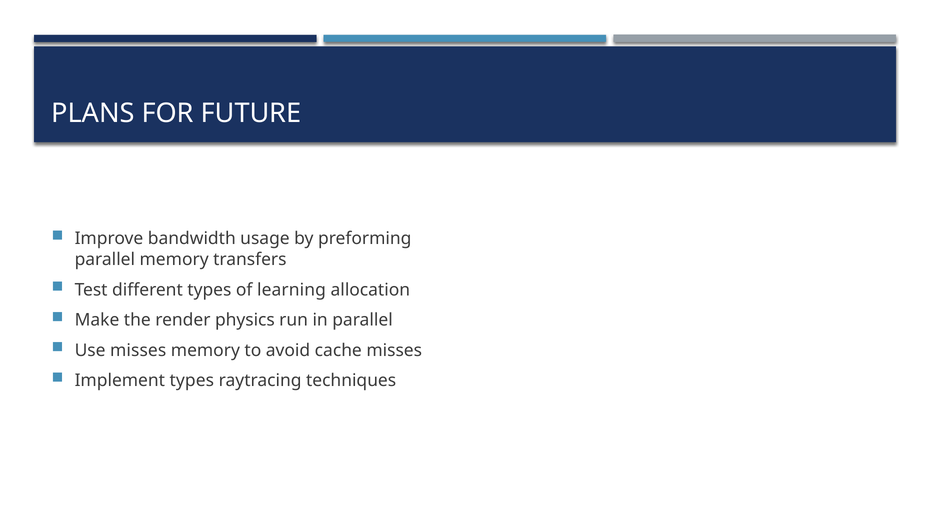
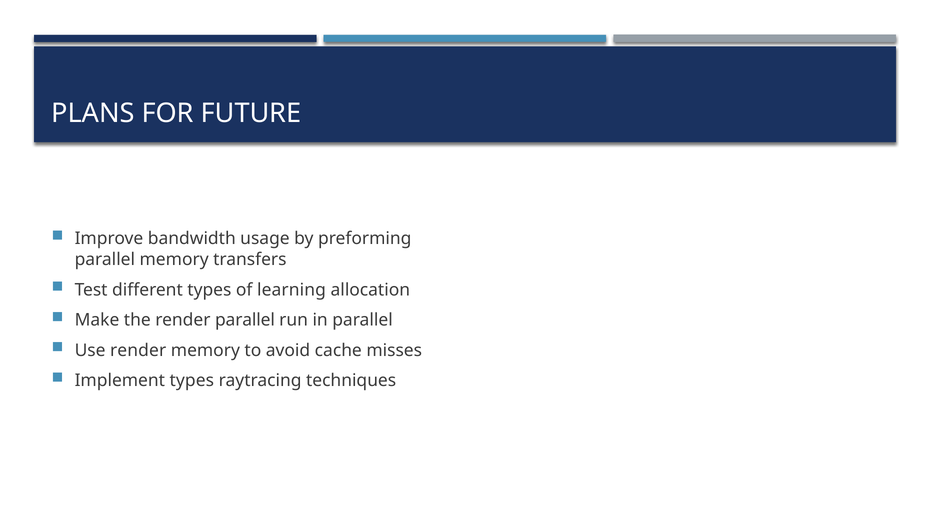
render physics: physics -> parallel
Use misses: misses -> render
